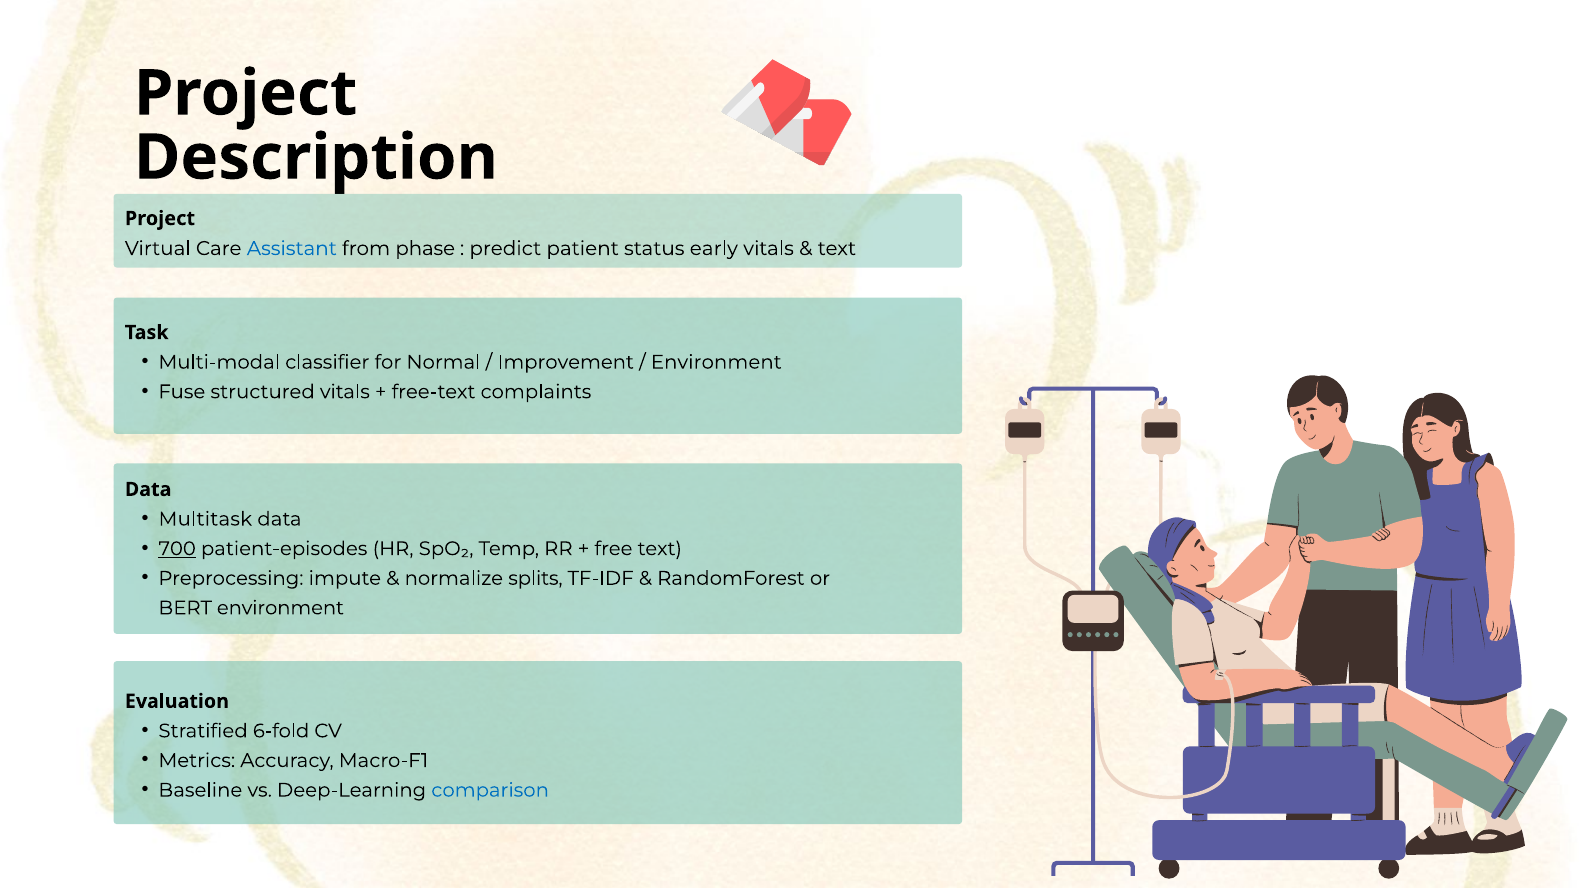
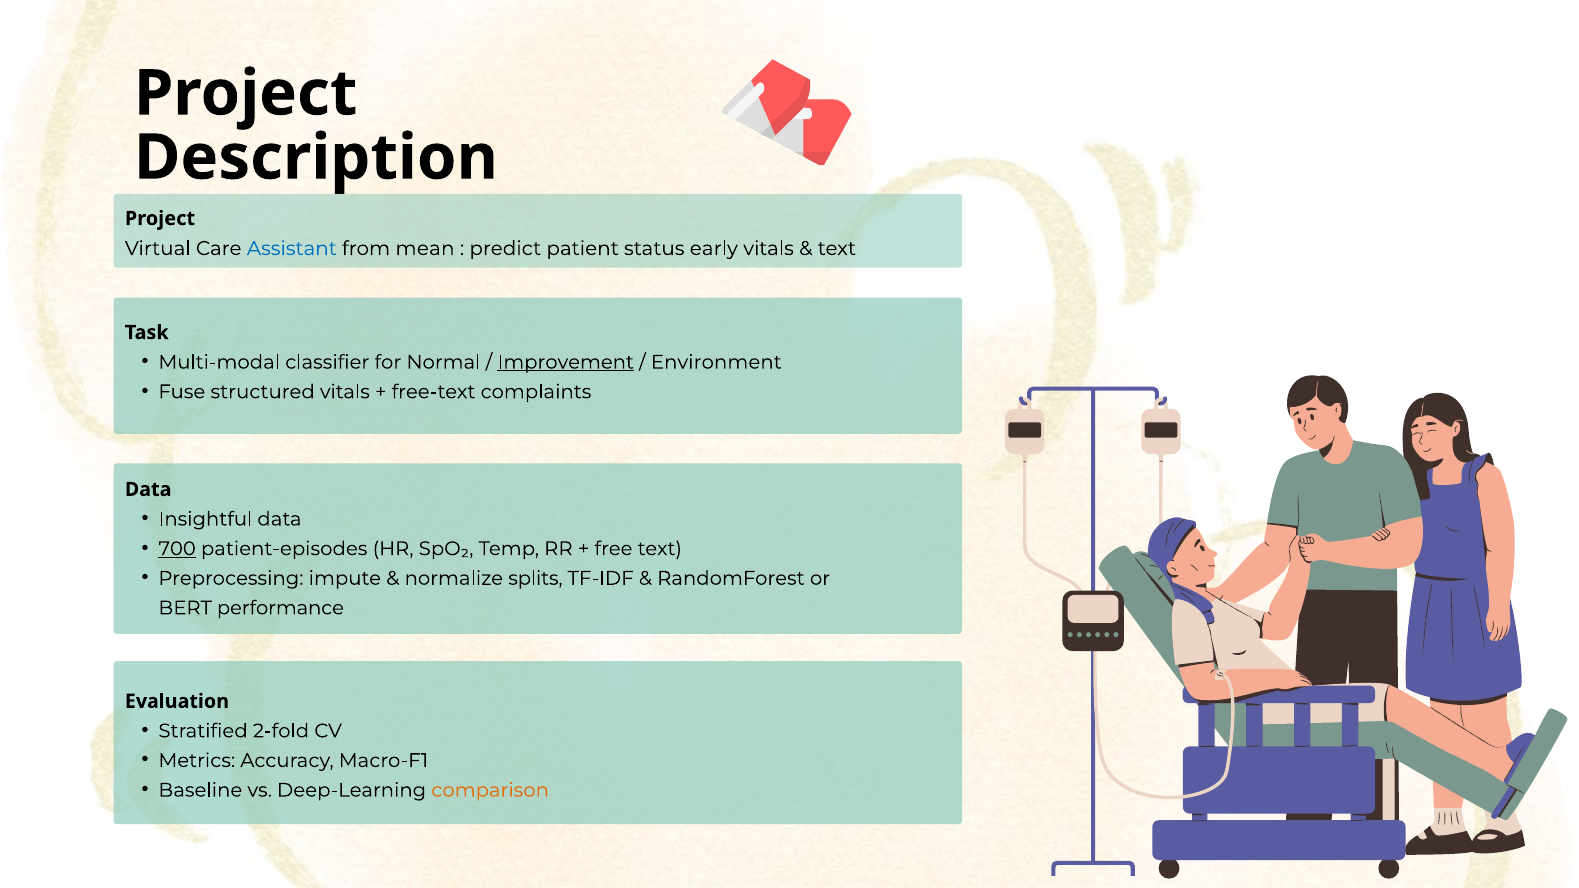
phase: phase -> mean
Improvement underline: none -> present
Multitask: Multitask -> Insightful
BERT environment: environment -> performance
6-fold: 6-fold -> 2-fold
comparison colour: blue -> orange
